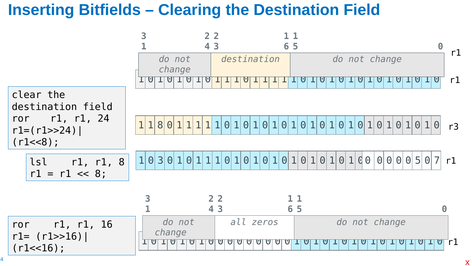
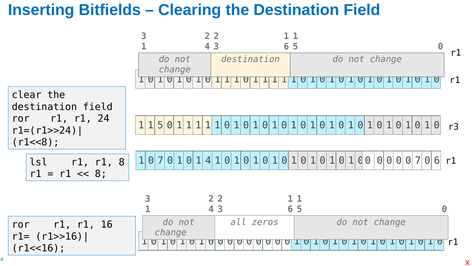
1 1 8: 8 -> 5
1 0 3: 3 -> 7
1 at (208, 160): 1 -> 4
0 0 5: 5 -> 7
0 7: 7 -> 6
